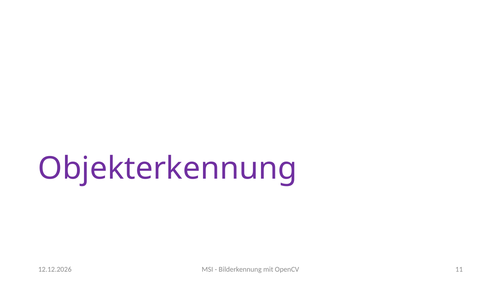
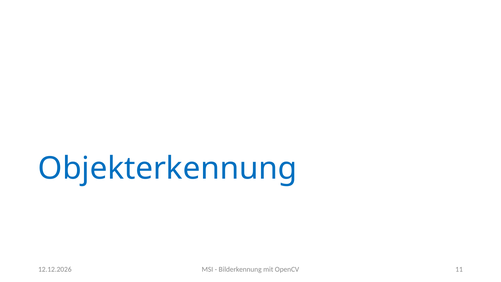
Objekterkennung colour: purple -> blue
